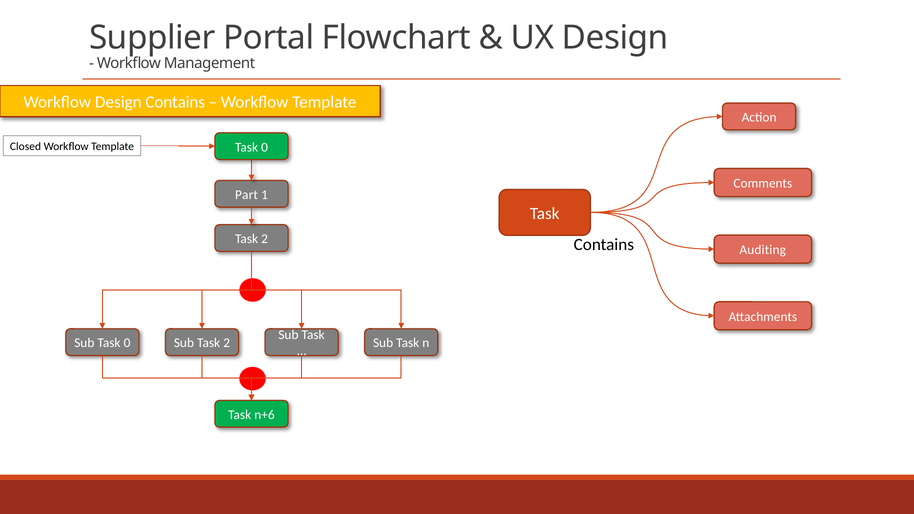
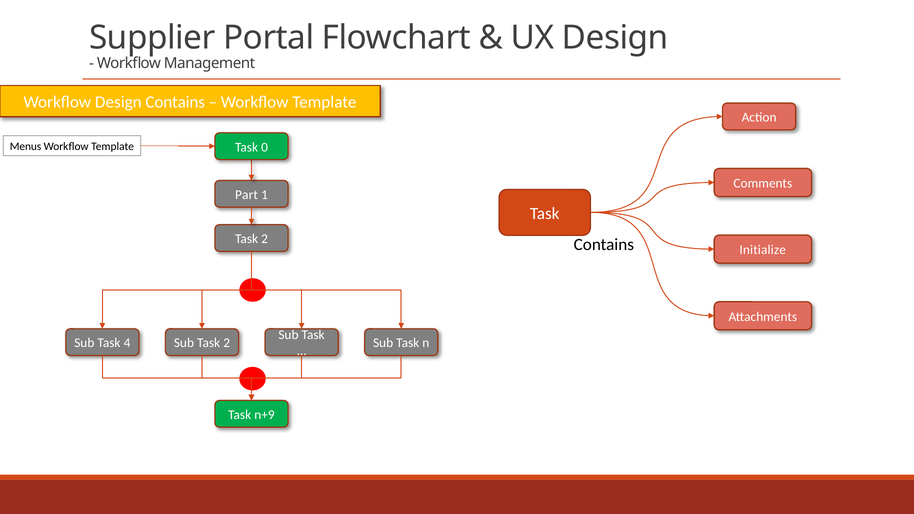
Closed: Closed -> Menus
Auditing: Auditing -> Initialize
Sub Task 0: 0 -> 4
n+6: n+6 -> n+9
